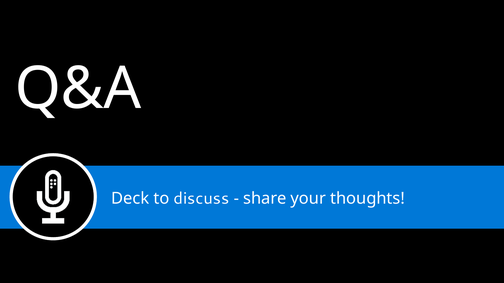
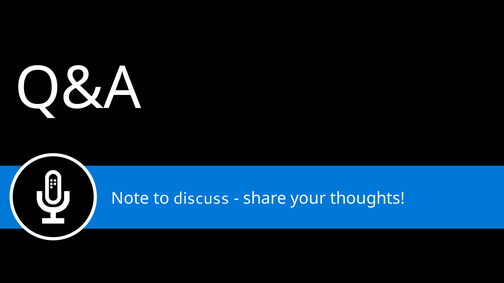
Deck: Deck -> Note
